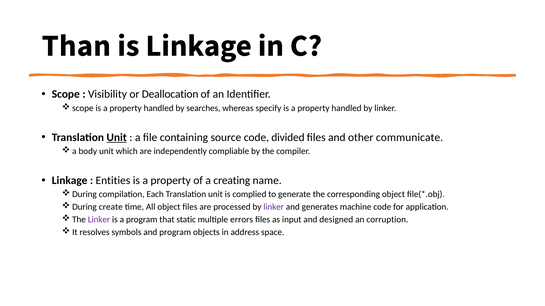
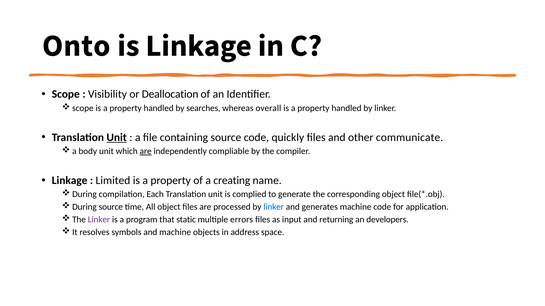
Than: Than -> Onto
specify: specify -> overall
divided: divided -> quickly
are at (146, 151) underline: none -> present
Entities: Entities -> Limited
create at (111, 207): create -> source
linker at (274, 207) colour: purple -> blue
designed: designed -> returning
corruption: corruption -> developers
and program: program -> machine
